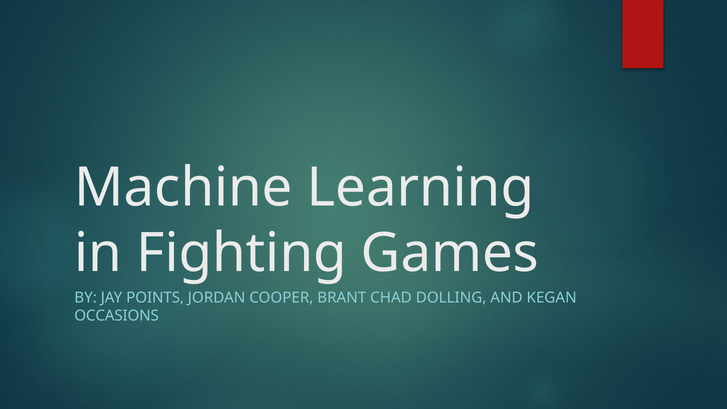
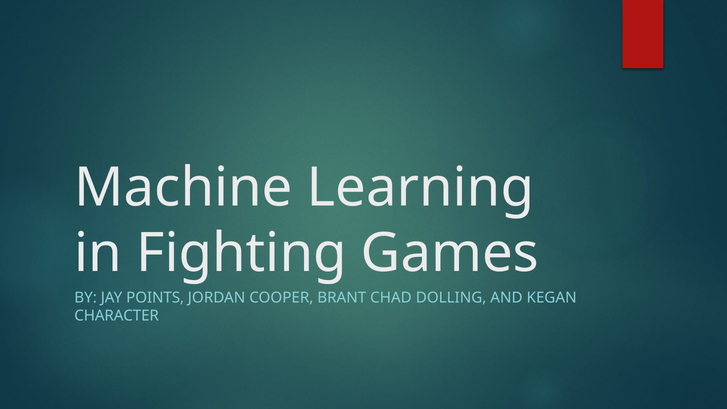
OCCASIONS: OCCASIONS -> CHARACTER
